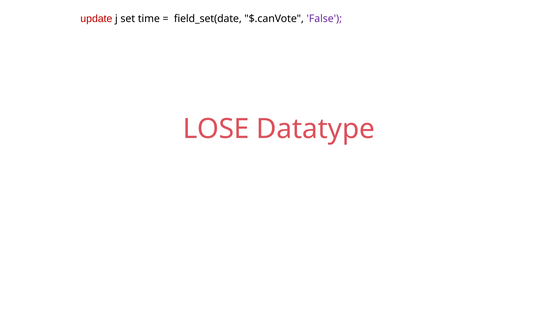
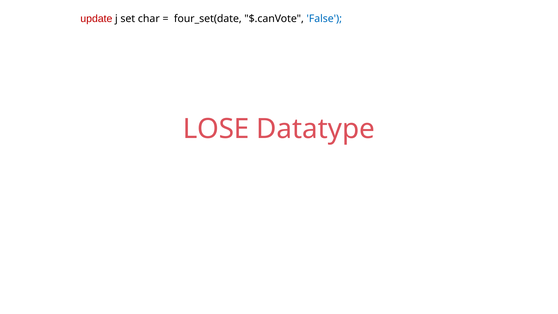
time: time -> char
field_set(date: field_set(date -> four_set(date
False colour: purple -> blue
